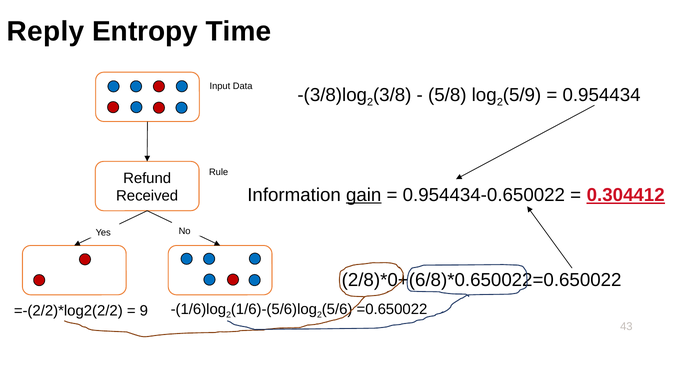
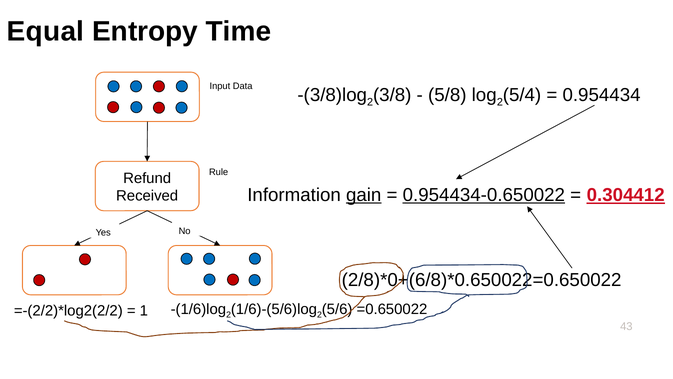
Reply: Reply -> Equal
5/9: 5/9 -> 5/4
0.954434-0.650022 underline: none -> present
9: 9 -> 1
